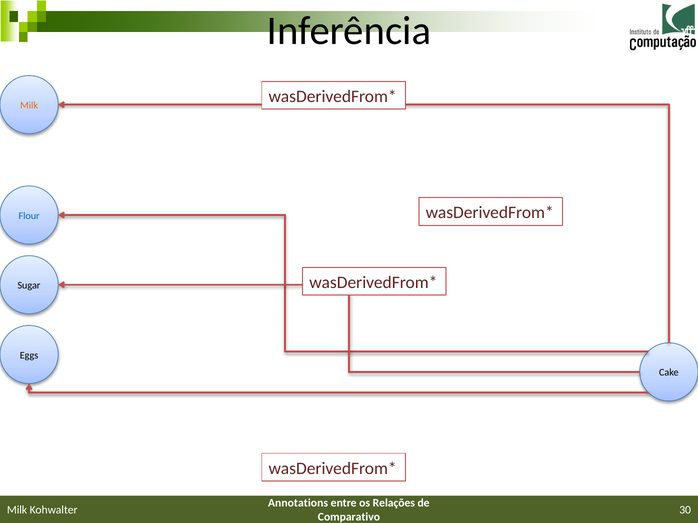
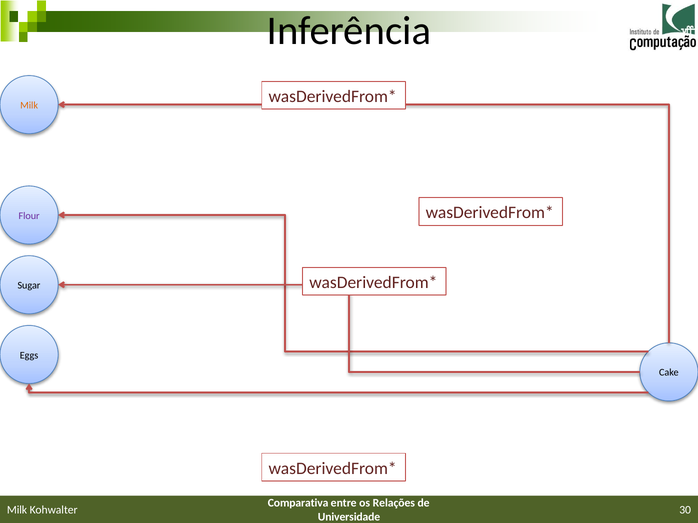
Flour colour: blue -> purple
Annotations: Annotations -> Comparativa
Comparativo: Comparativo -> Universidade
